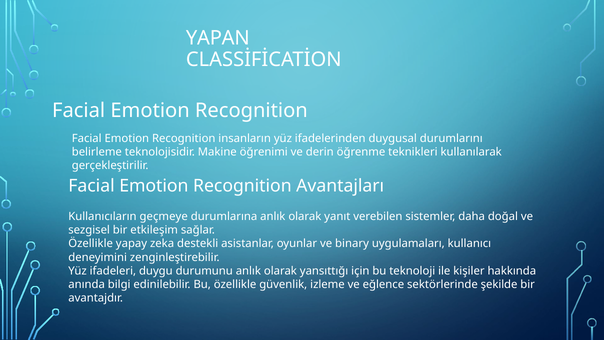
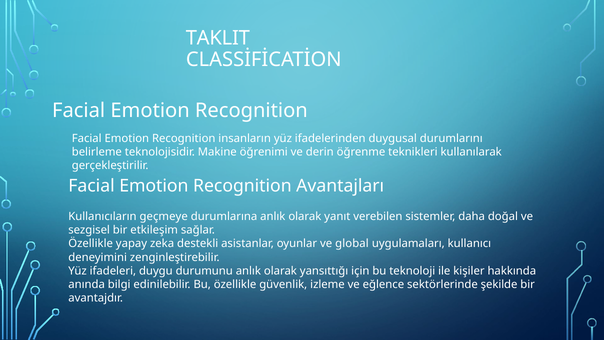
YAPAN: YAPAN -> TAKLIT
binary: binary -> global
